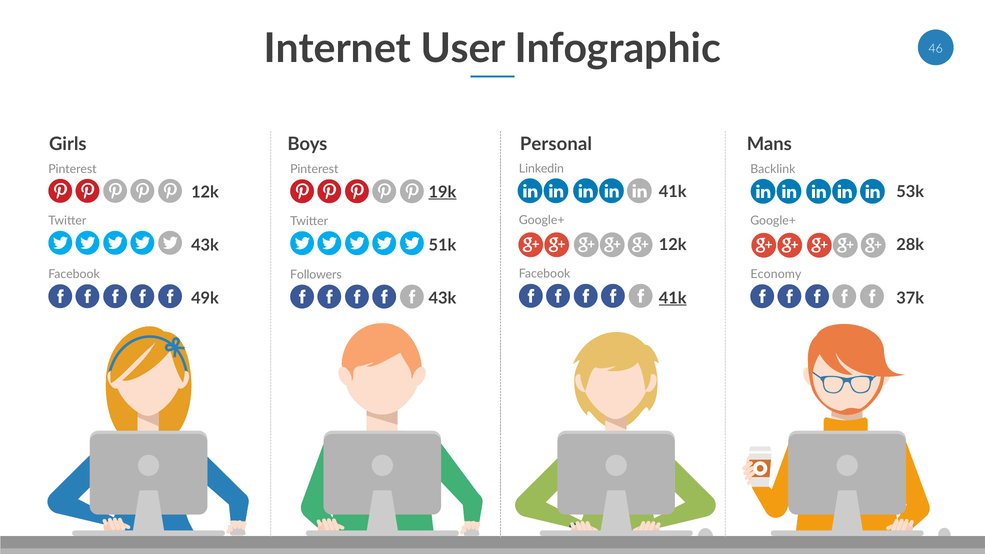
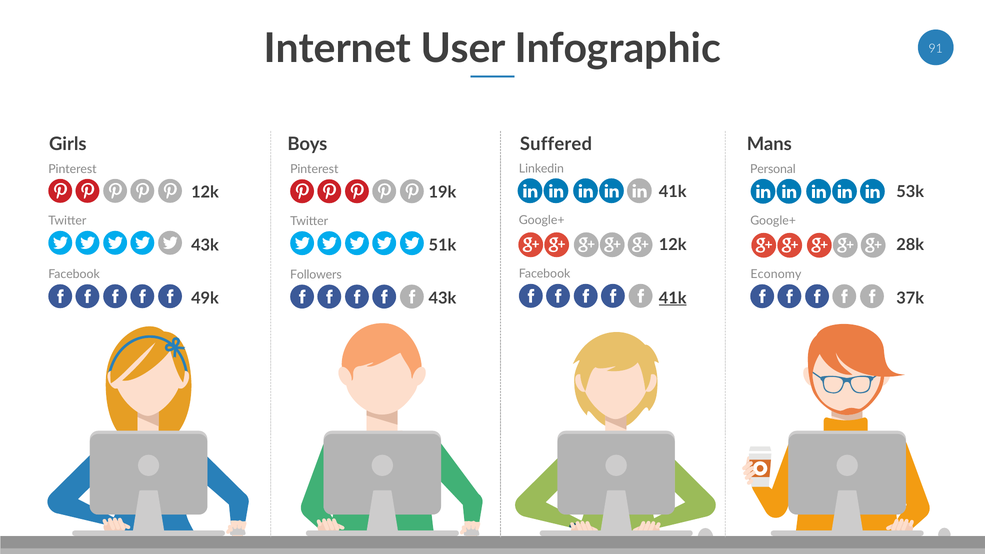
46: 46 -> 91
Personal: Personal -> Suffered
Backlink: Backlink -> Personal
19k underline: present -> none
